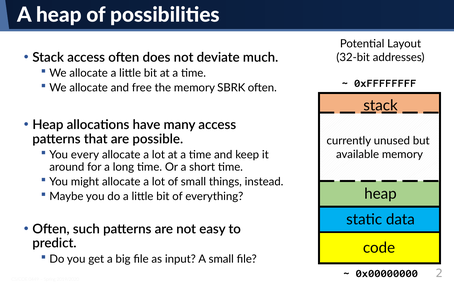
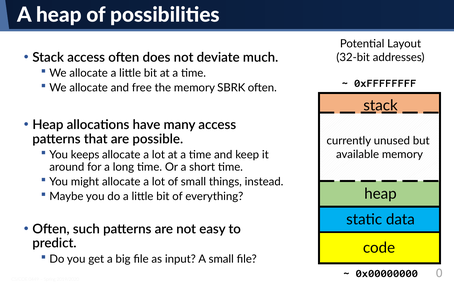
every: every -> keeps
2: 2 -> 0
